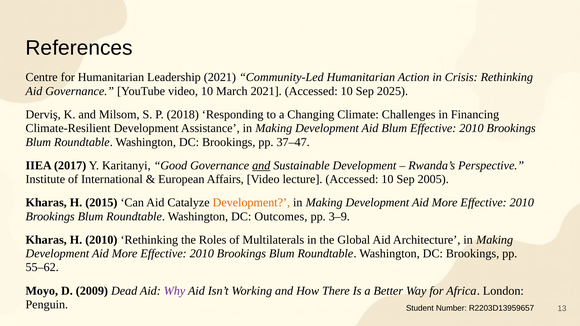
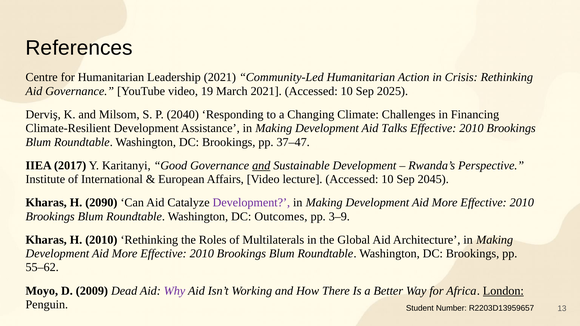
video 10: 10 -> 19
2018: 2018 -> 2040
Aid Blum: Blum -> Talks
2005: 2005 -> 2045
2015: 2015 -> 2090
Development at (251, 203) colour: orange -> purple
London underline: none -> present
